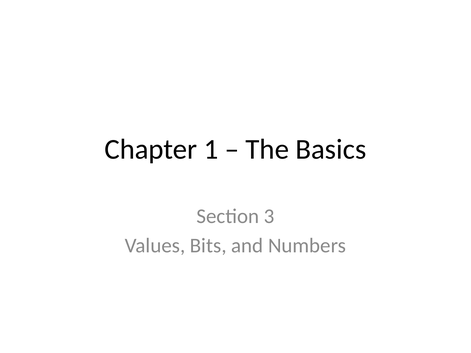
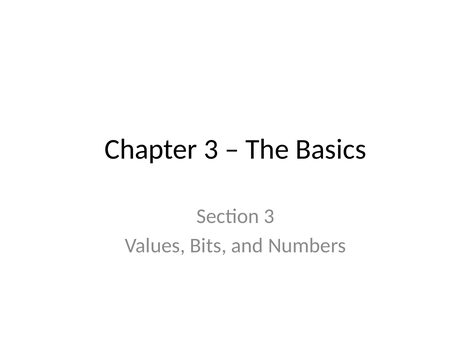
Chapter 1: 1 -> 3
